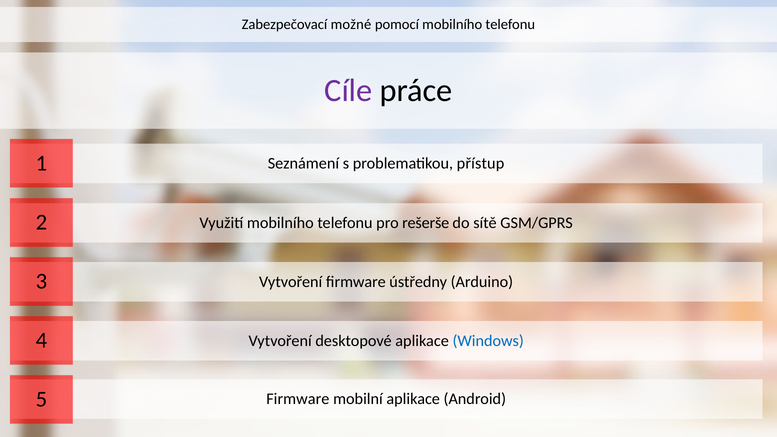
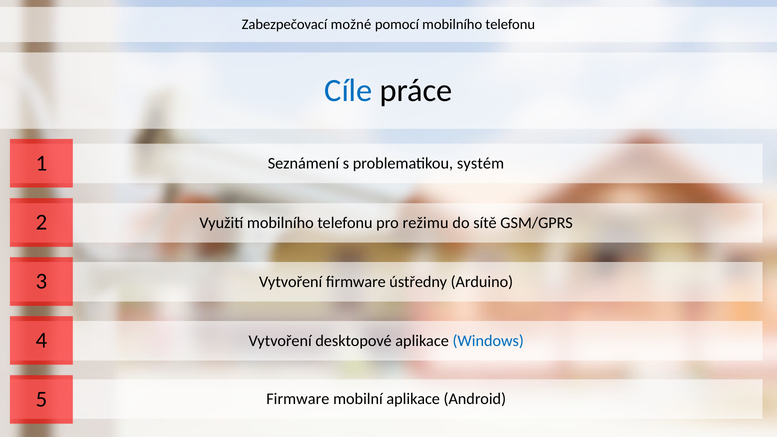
Cíle colour: purple -> blue
přístup: přístup -> systém
rešerše: rešerše -> režimu
